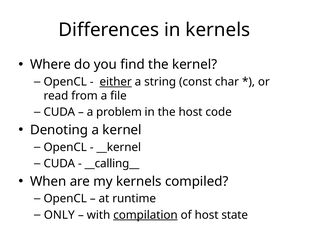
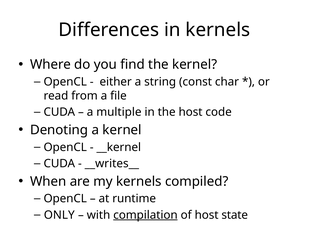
either underline: present -> none
problem: problem -> multiple
__calling__: __calling__ -> __writes__
